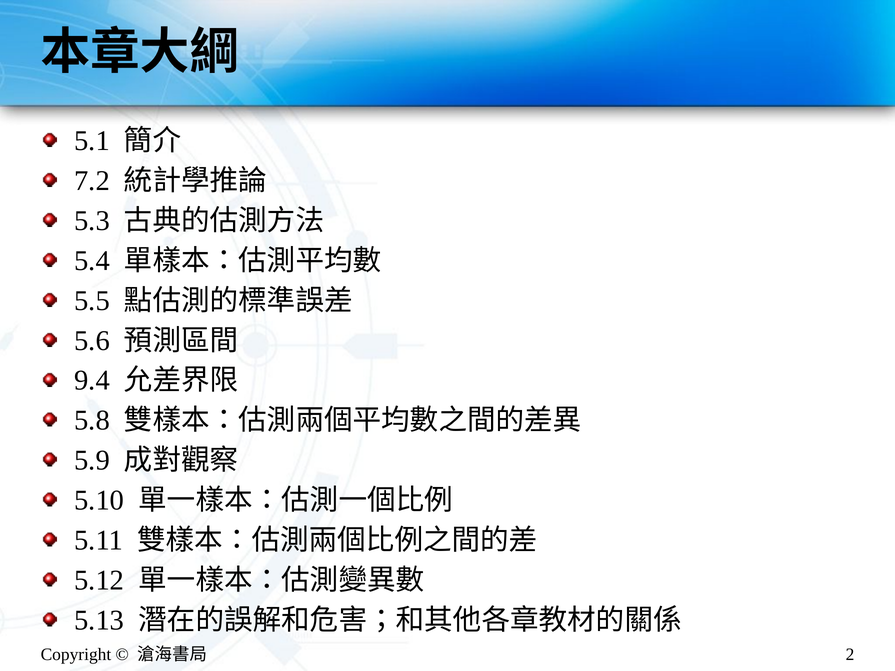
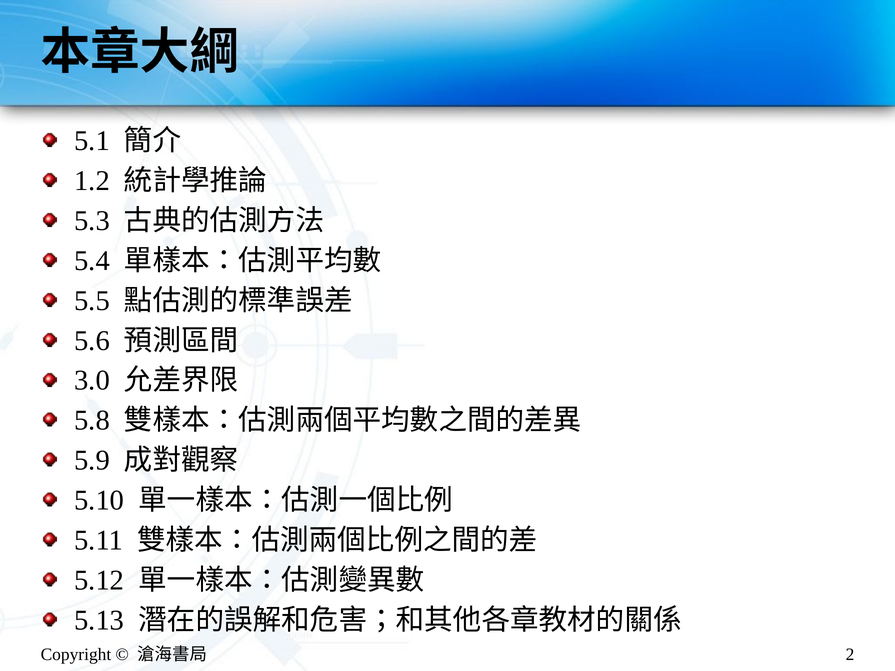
7.2: 7.2 -> 1.2
9.4: 9.4 -> 3.0
